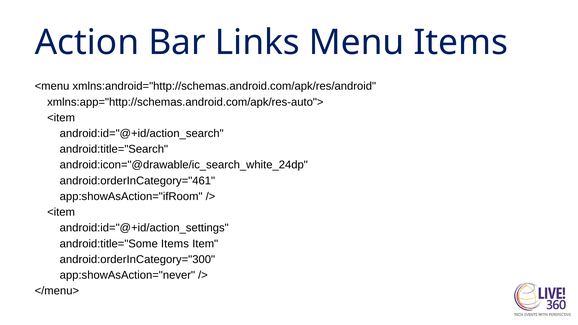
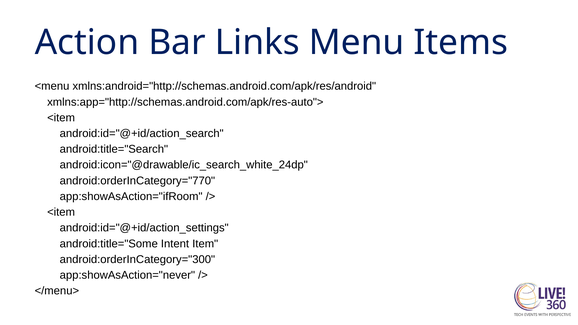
android:orderInCategory="461: android:orderInCategory="461 -> android:orderInCategory="770
android:title="Some Items: Items -> Intent
